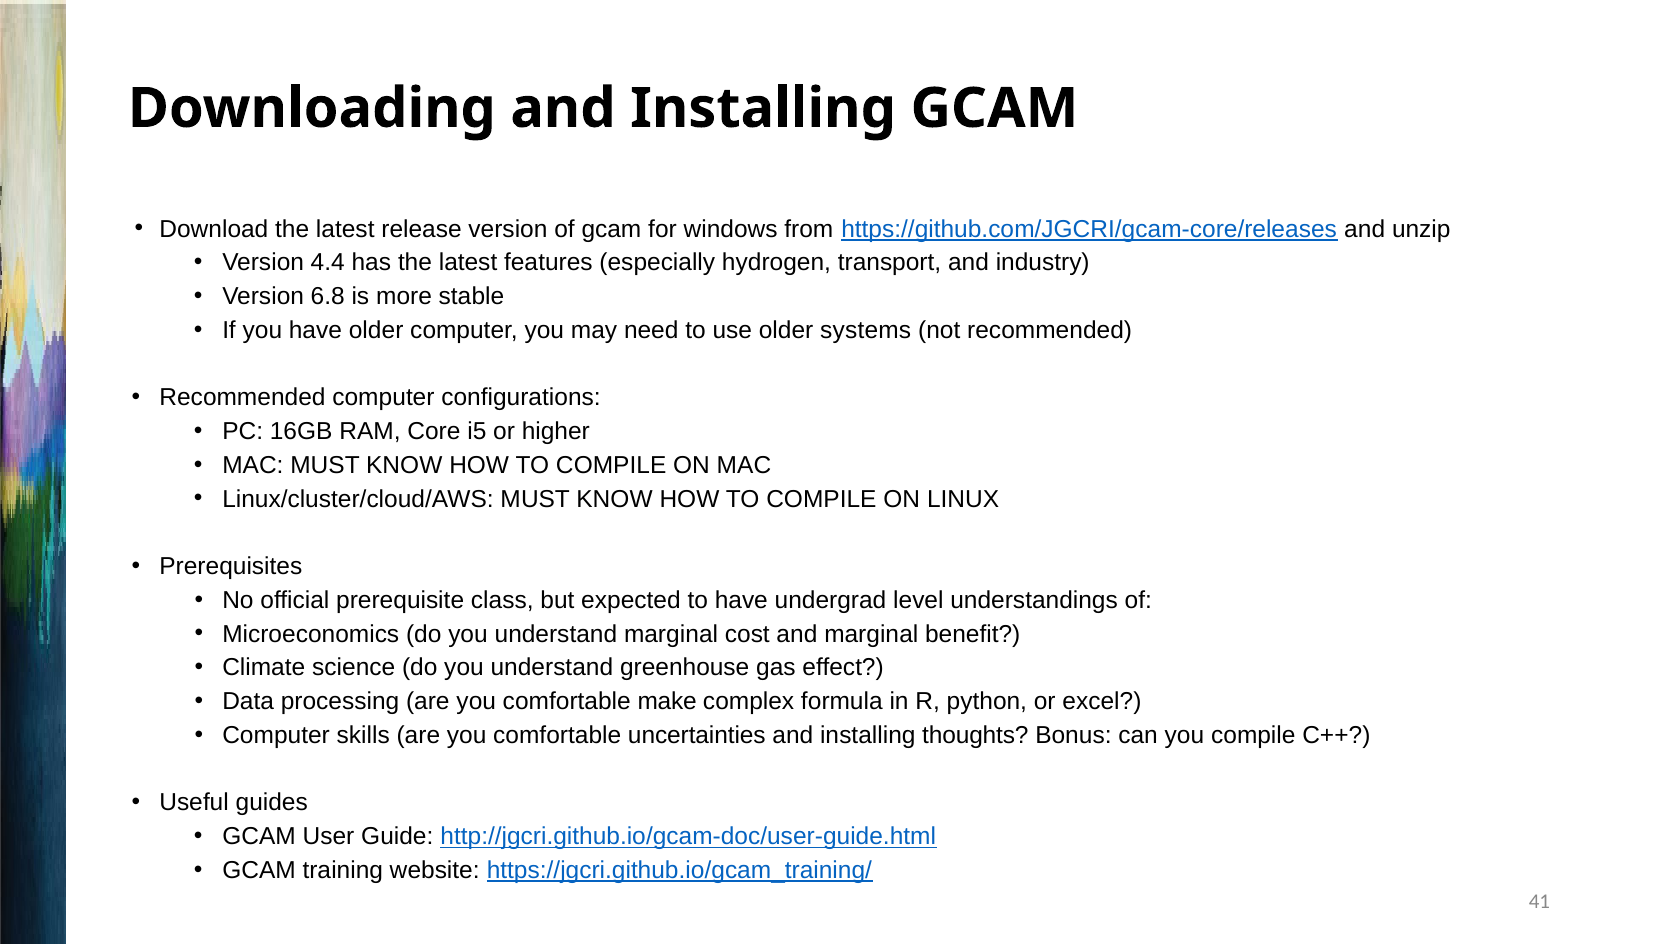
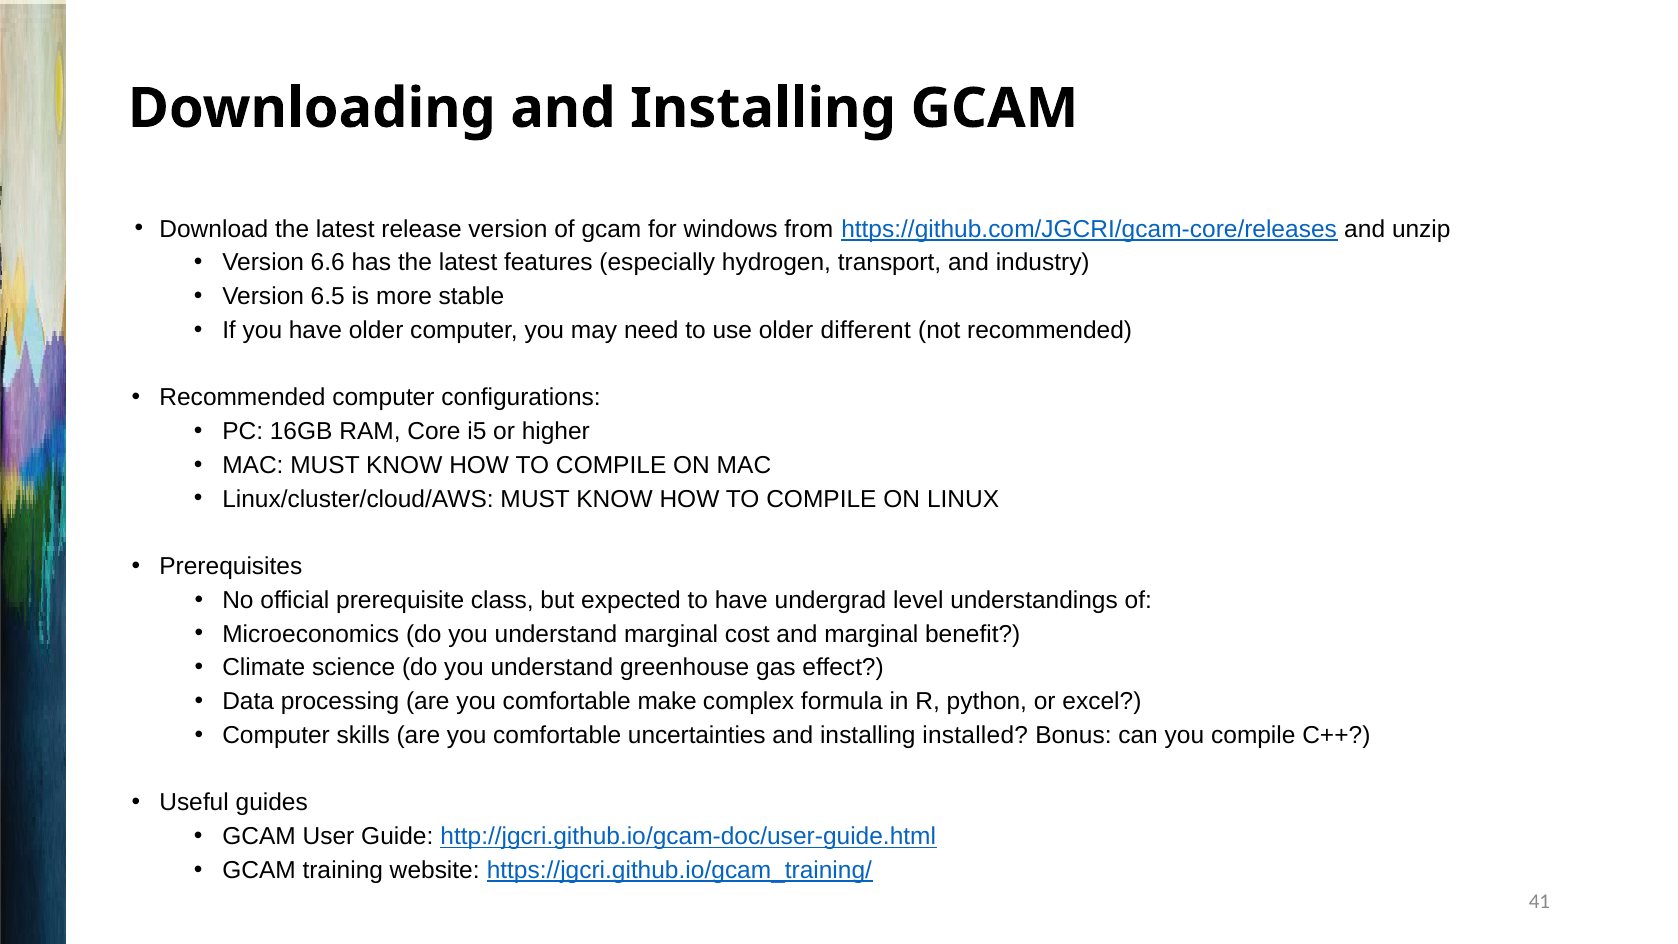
4.4: 4.4 -> 6.6
6.8: 6.8 -> 6.5
systems: systems -> different
thoughts: thoughts -> installed
